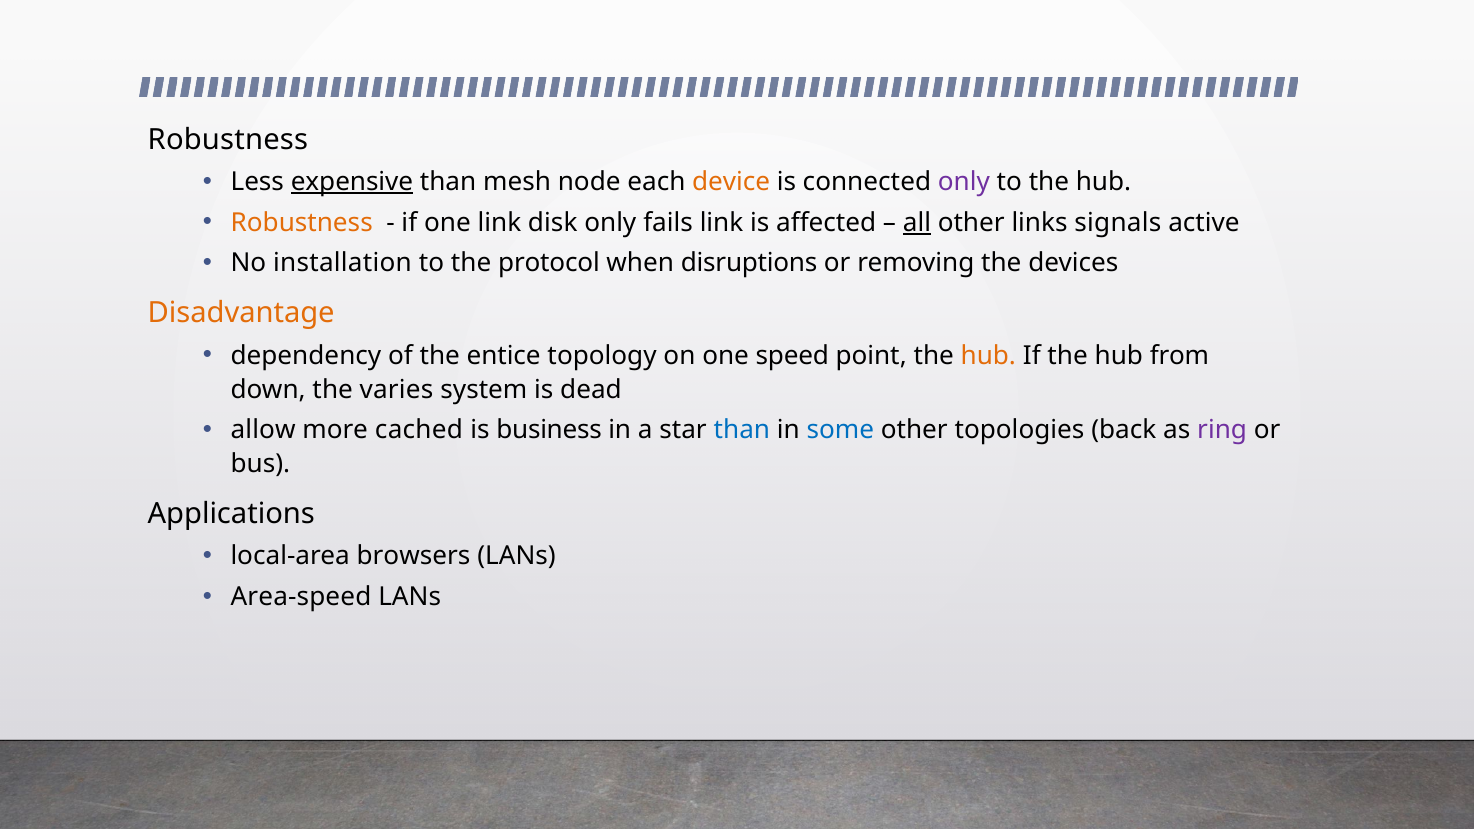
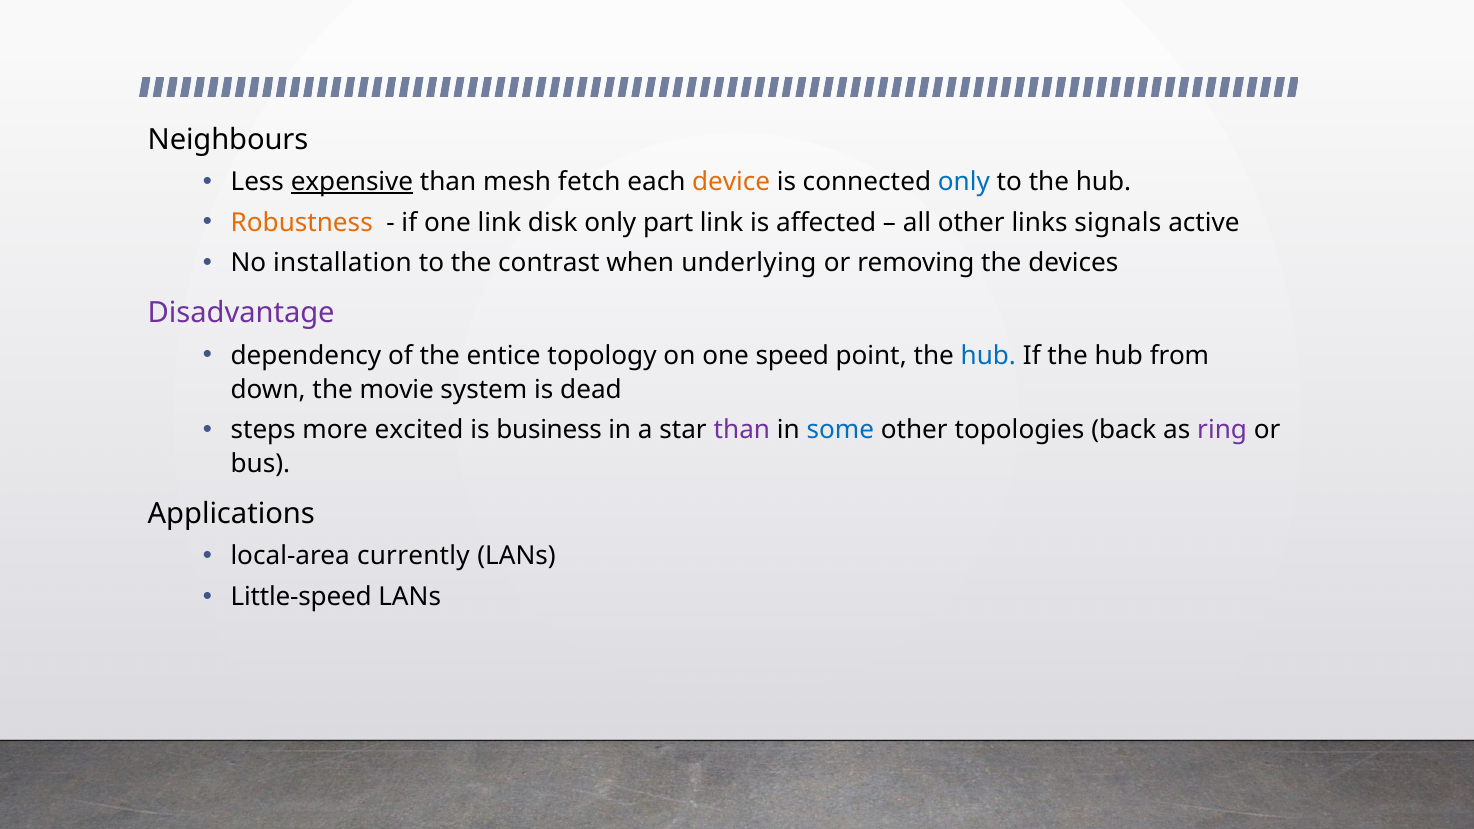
Robustness at (228, 140): Robustness -> Neighbours
node: node -> fetch
only at (964, 182) colour: purple -> blue
fails: fails -> part
all underline: present -> none
protocol: protocol -> contrast
disruptions: disruptions -> underlying
Disadvantage colour: orange -> purple
hub at (988, 356) colour: orange -> blue
varies: varies -> movie
allow: allow -> steps
cached: cached -> excited
than at (742, 430) colour: blue -> purple
browsers: browsers -> currently
Area-speed: Area-speed -> Little-speed
